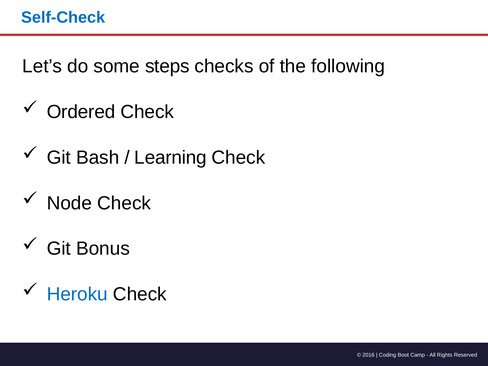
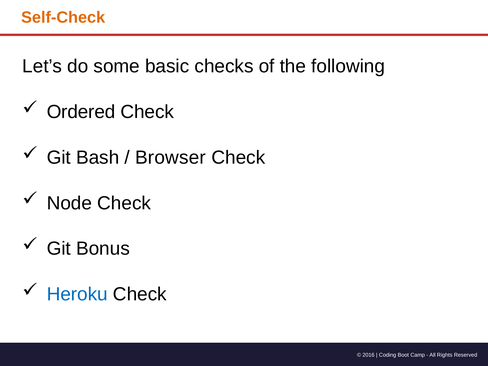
Self-Check colour: blue -> orange
steps: steps -> basic
Learning: Learning -> Browser
